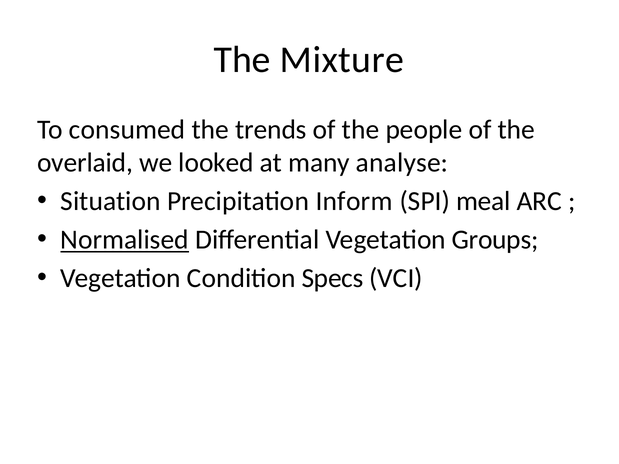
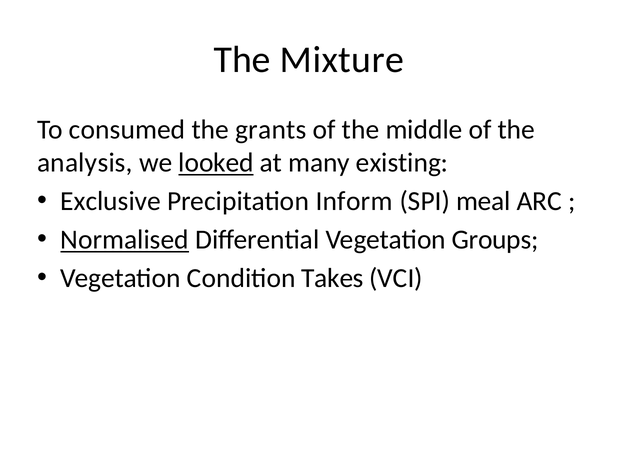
trends: trends -> grants
people: people -> middle
overlaid: overlaid -> analysis
looked underline: none -> present
analyse: analyse -> existing
Situation: Situation -> Exclusive
Specs: Specs -> Takes
